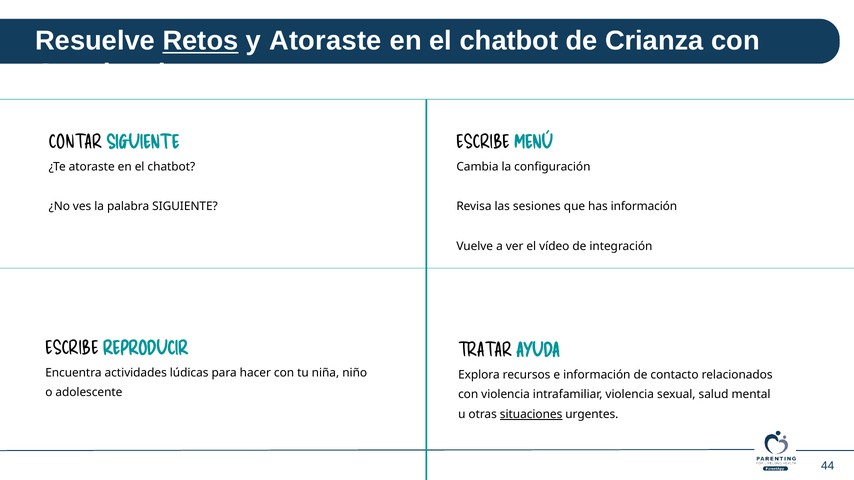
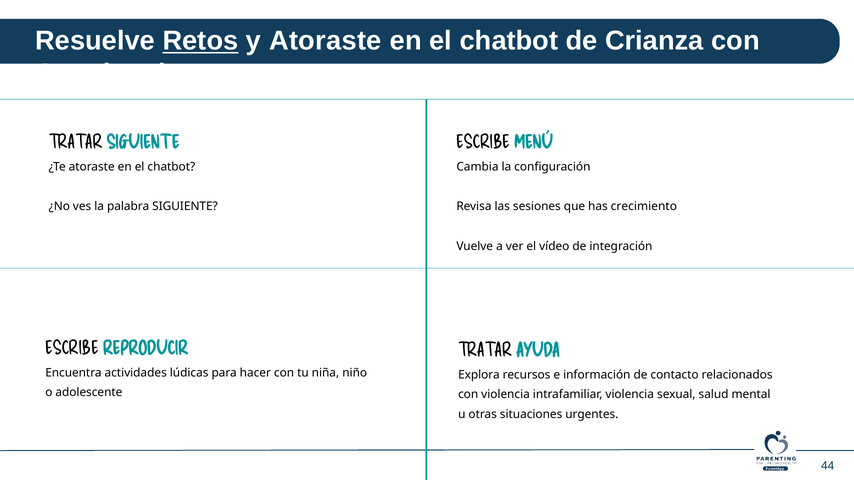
CONTAR at (75, 143): CONTAR -> TRATAR
has información: información -> crecimiento
situaciones underline: present -> none
